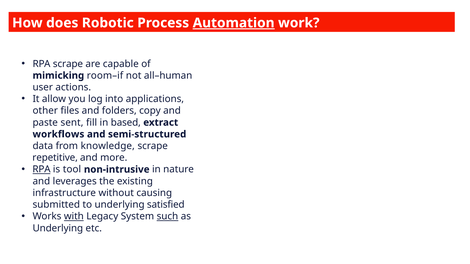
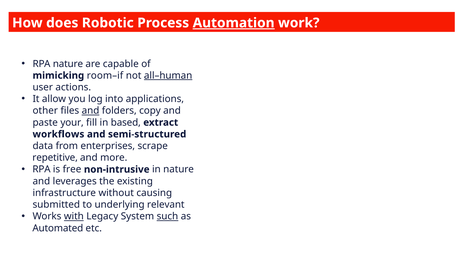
RPA scrape: scrape -> nature
all–human underline: none -> present
and at (90, 111) underline: none -> present
sent: sent -> your
knowledge: knowledge -> enterprises
RPA at (42, 170) underline: present -> none
tool: tool -> free
satisfied: satisfied -> relevant
Underlying at (58, 228): Underlying -> Automated
